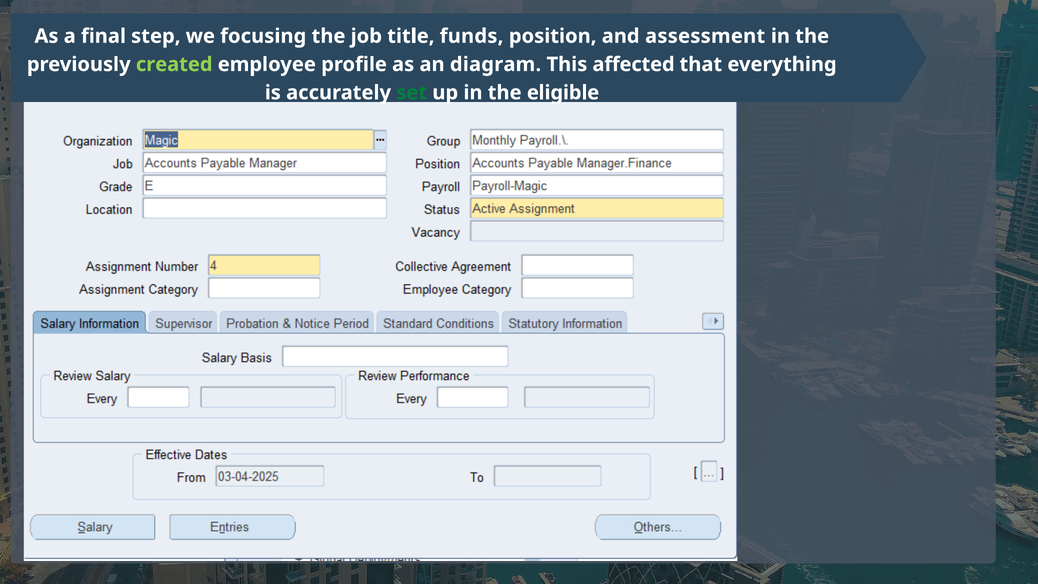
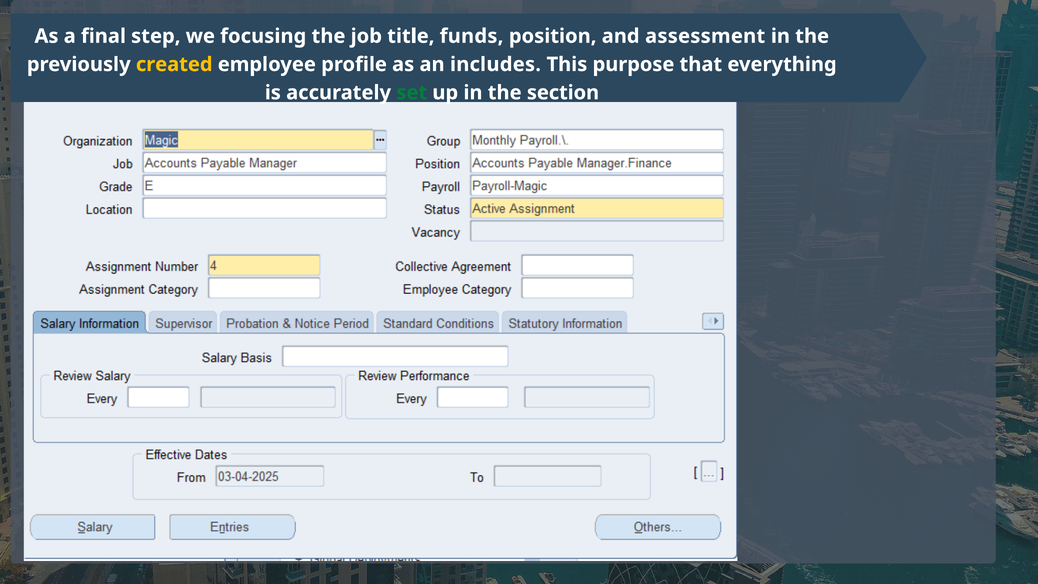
created colour: light green -> yellow
diagram: diagram -> includes
affected: affected -> purpose
eligible: eligible -> section
